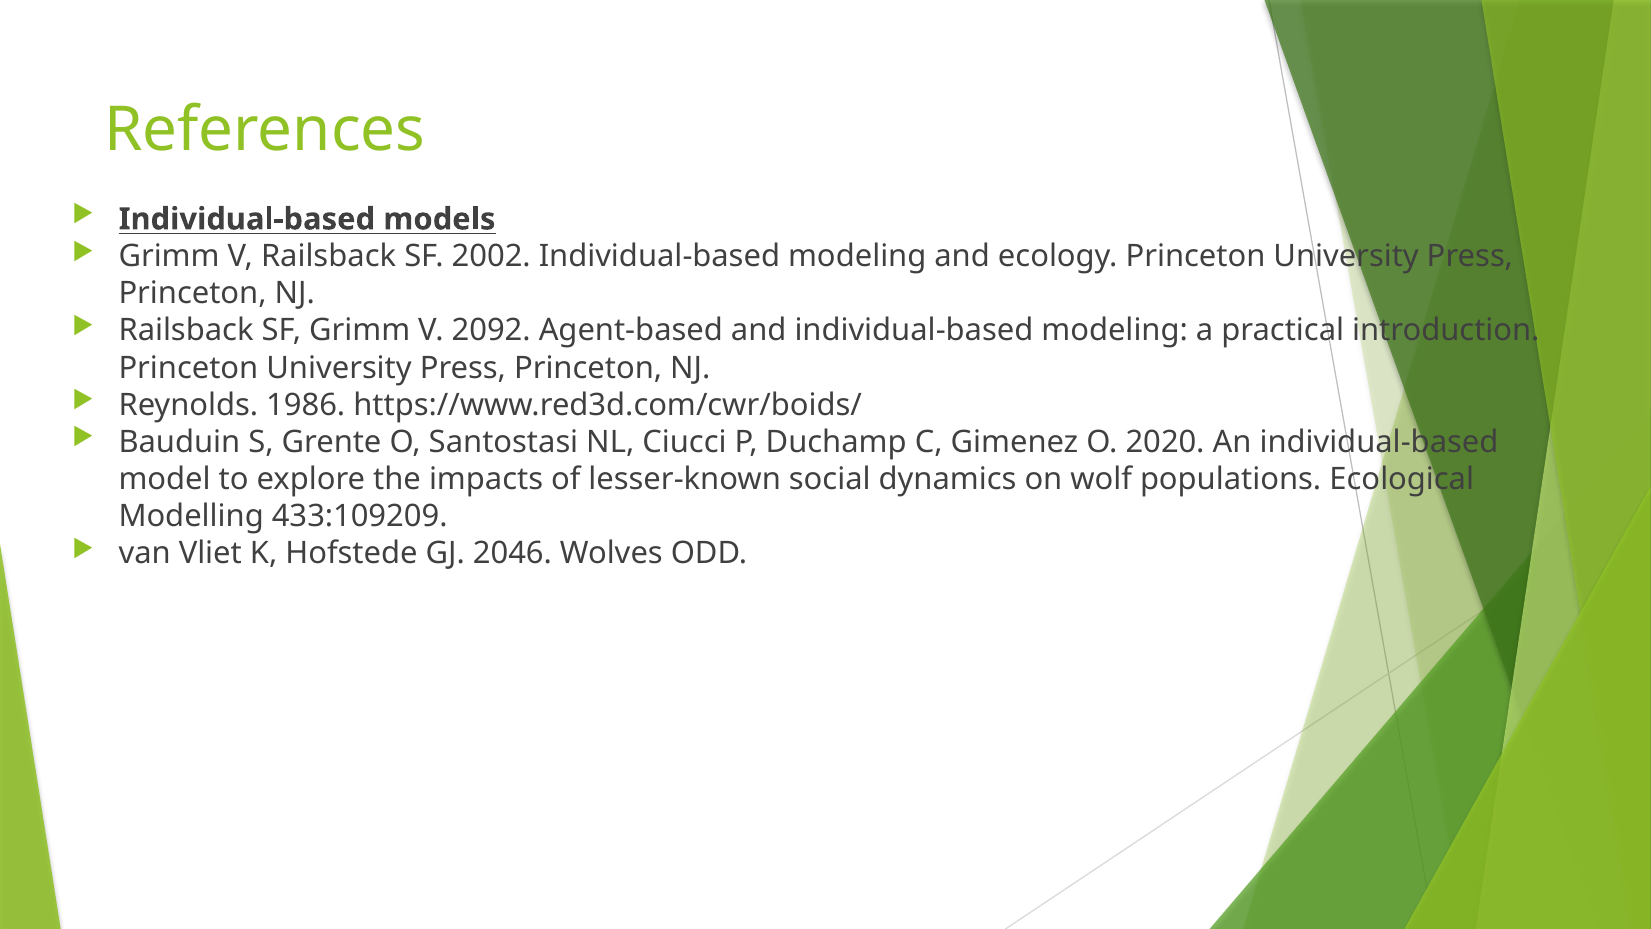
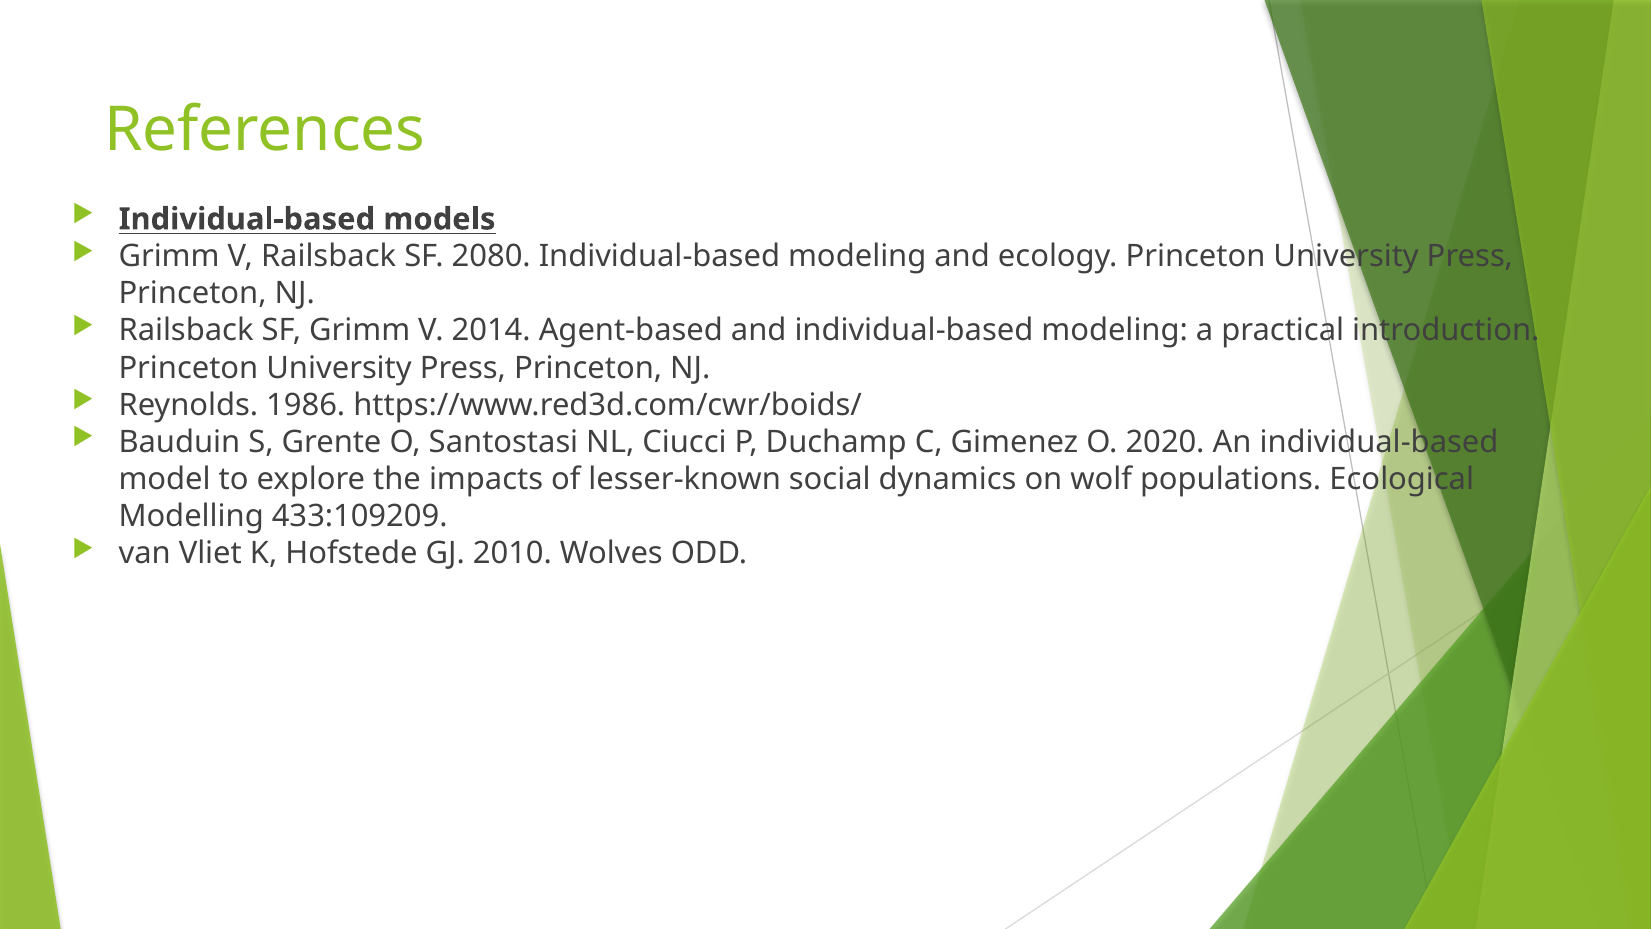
2002: 2002 -> 2080
2092: 2092 -> 2014
2046: 2046 -> 2010
